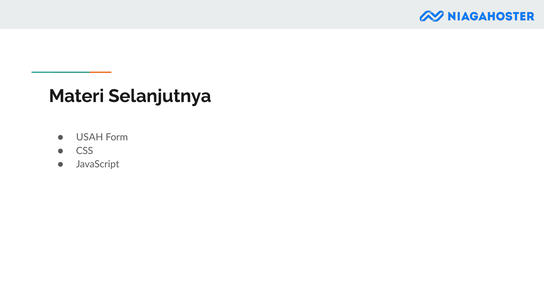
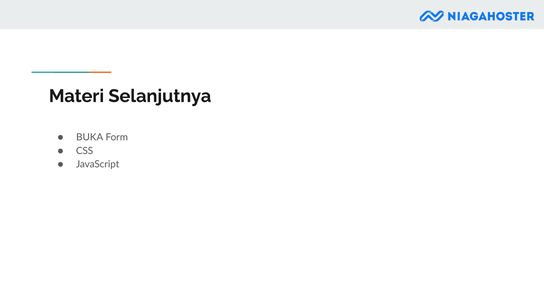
USAH: USAH -> BUKA
